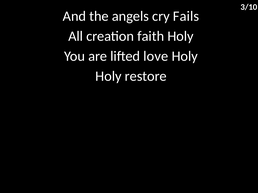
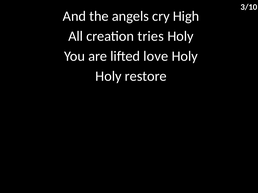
Fails: Fails -> High
faith: faith -> tries
